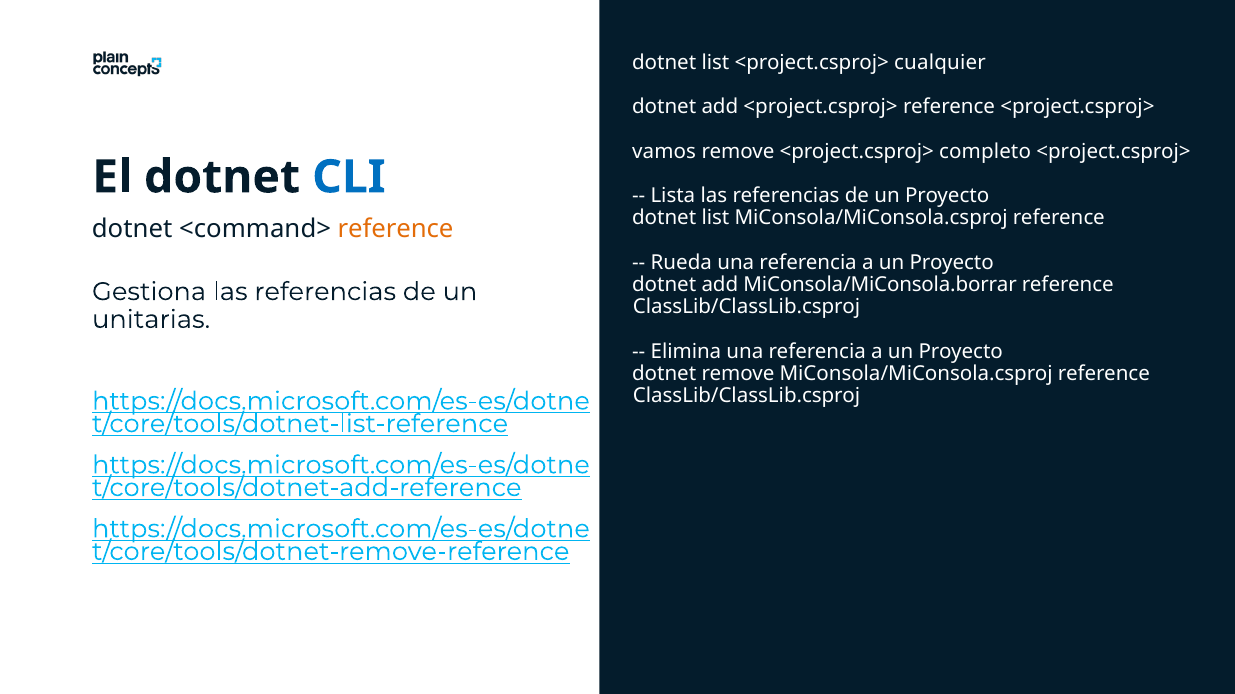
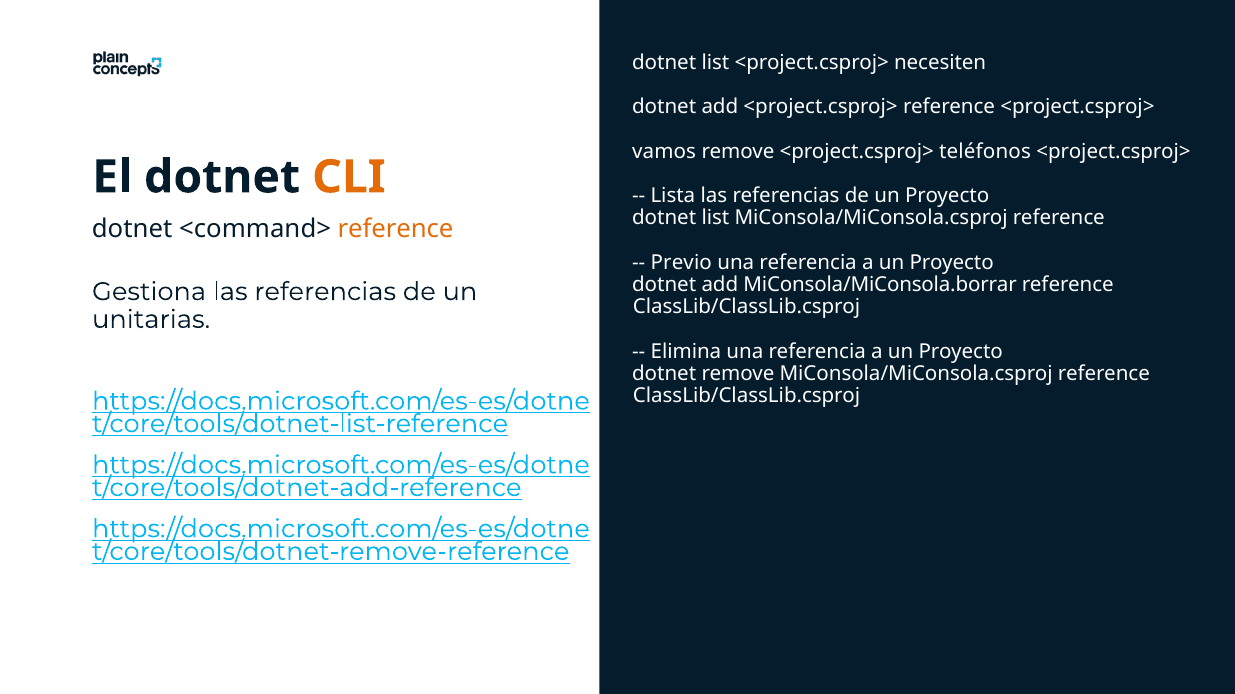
cualquier: cualquier -> necesiten
completo: completo -> teléfonos
CLI colour: blue -> orange
Rueda: Rueda -> Previo
